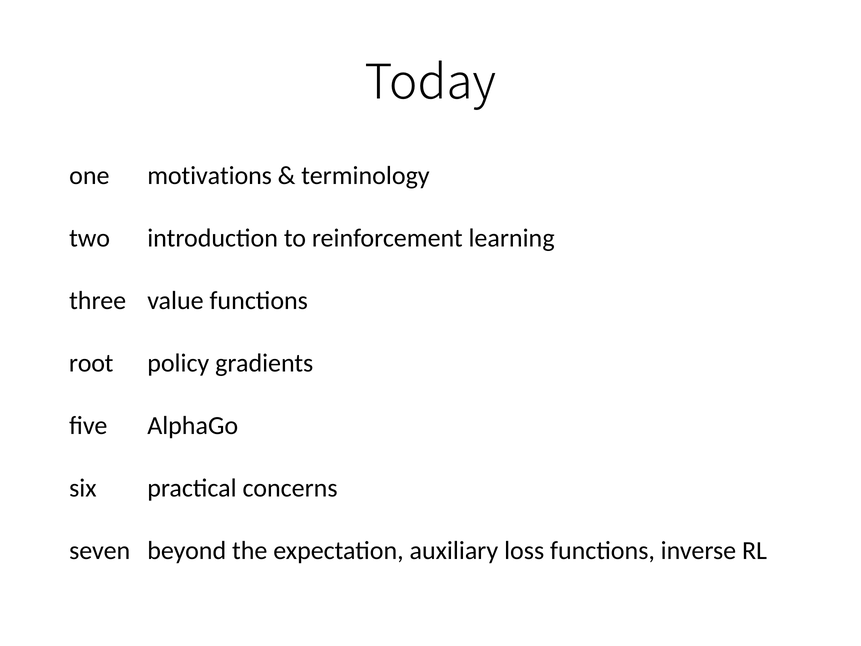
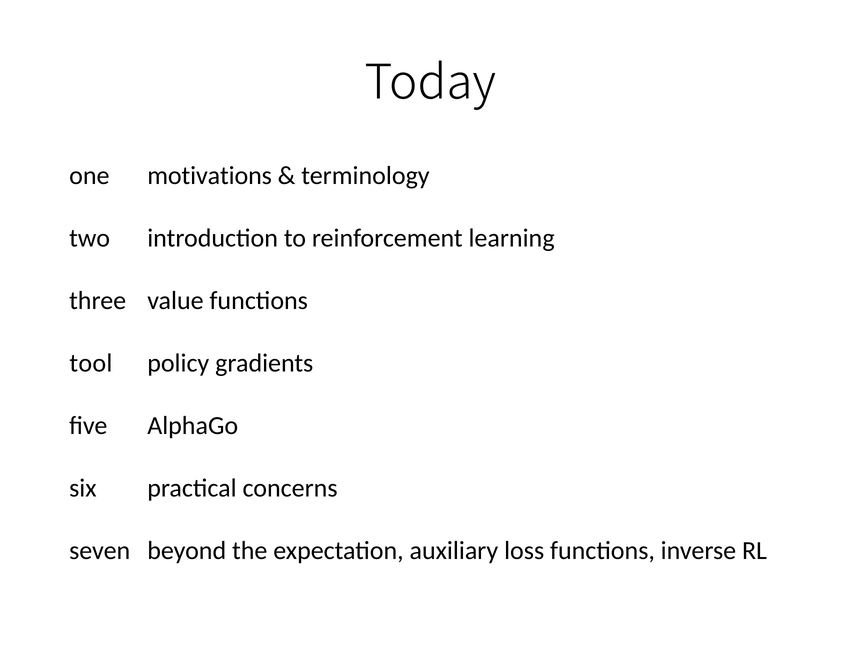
root: root -> tool
